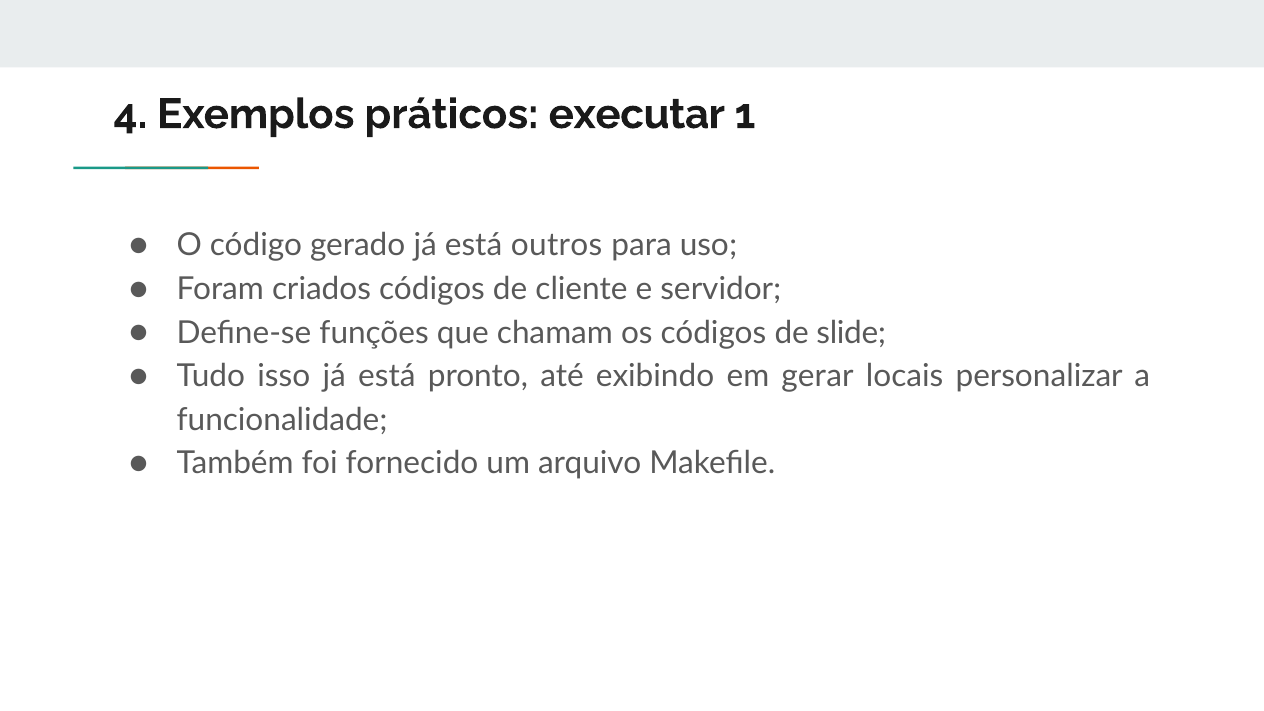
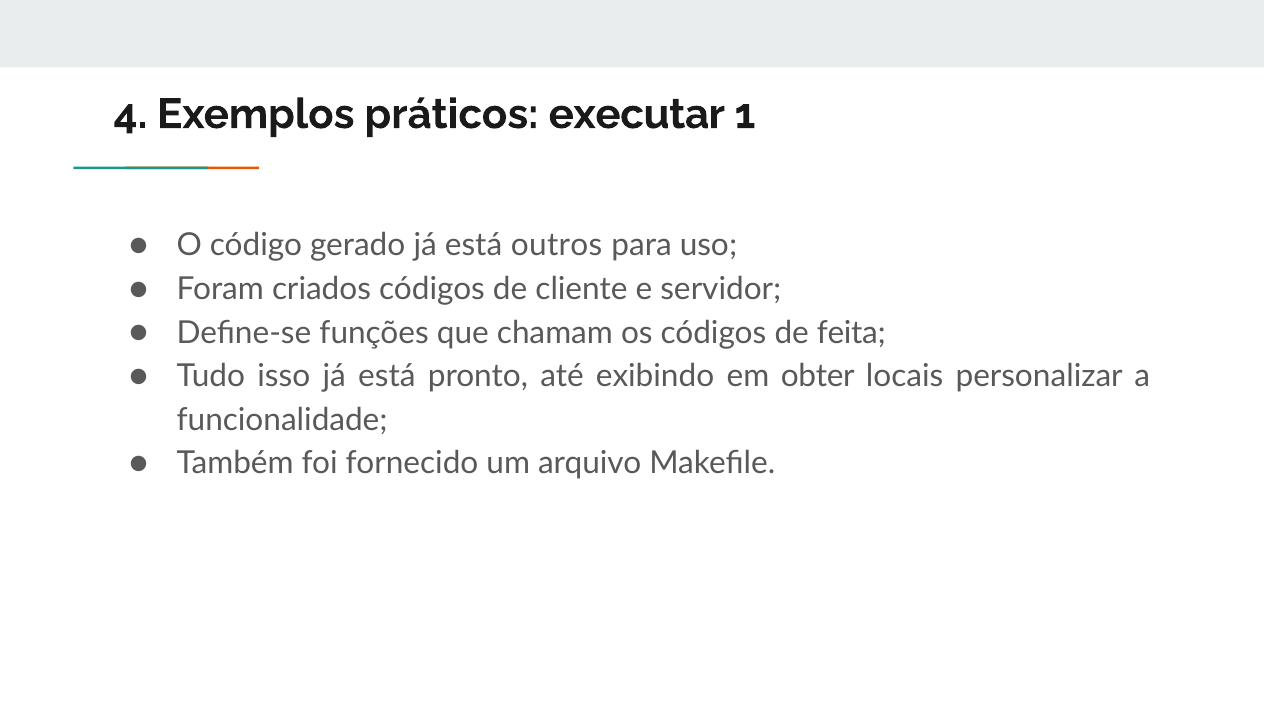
slide: slide -> feita
gerar: gerar -> obter
